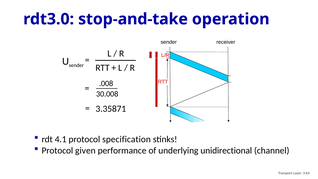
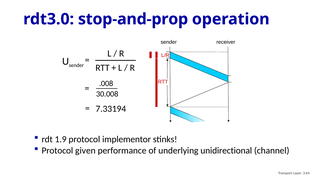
stop-and-take: stop-and-take -> stop-and-prop
3.35871: 3.35871 -> 7.33194
4.1: 4.1 -> 1.9
specification: specification -> implementor
